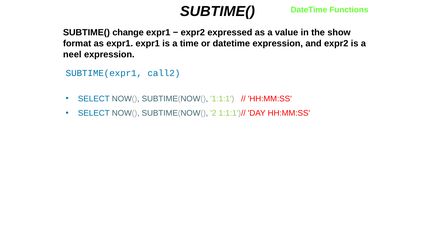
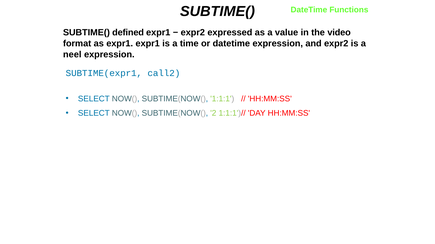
change: change -> defined
show: show -> video
